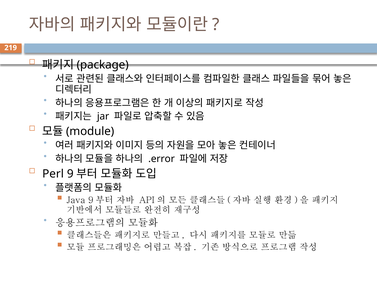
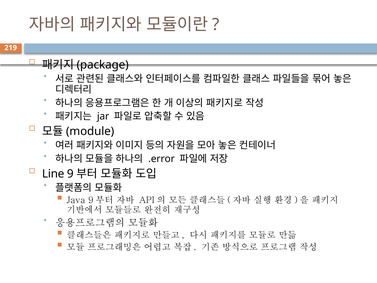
Perl: Perl -> Line
